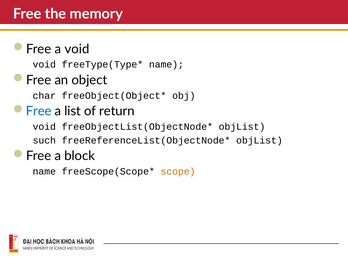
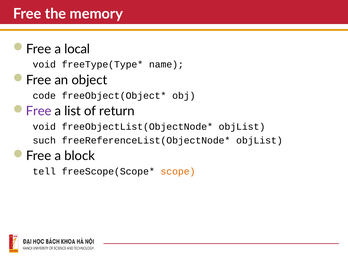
a void: void -> local
char: char -> code
Free at (39, 111) colour: blue -> purple
name at (44, 171): name -> tell
